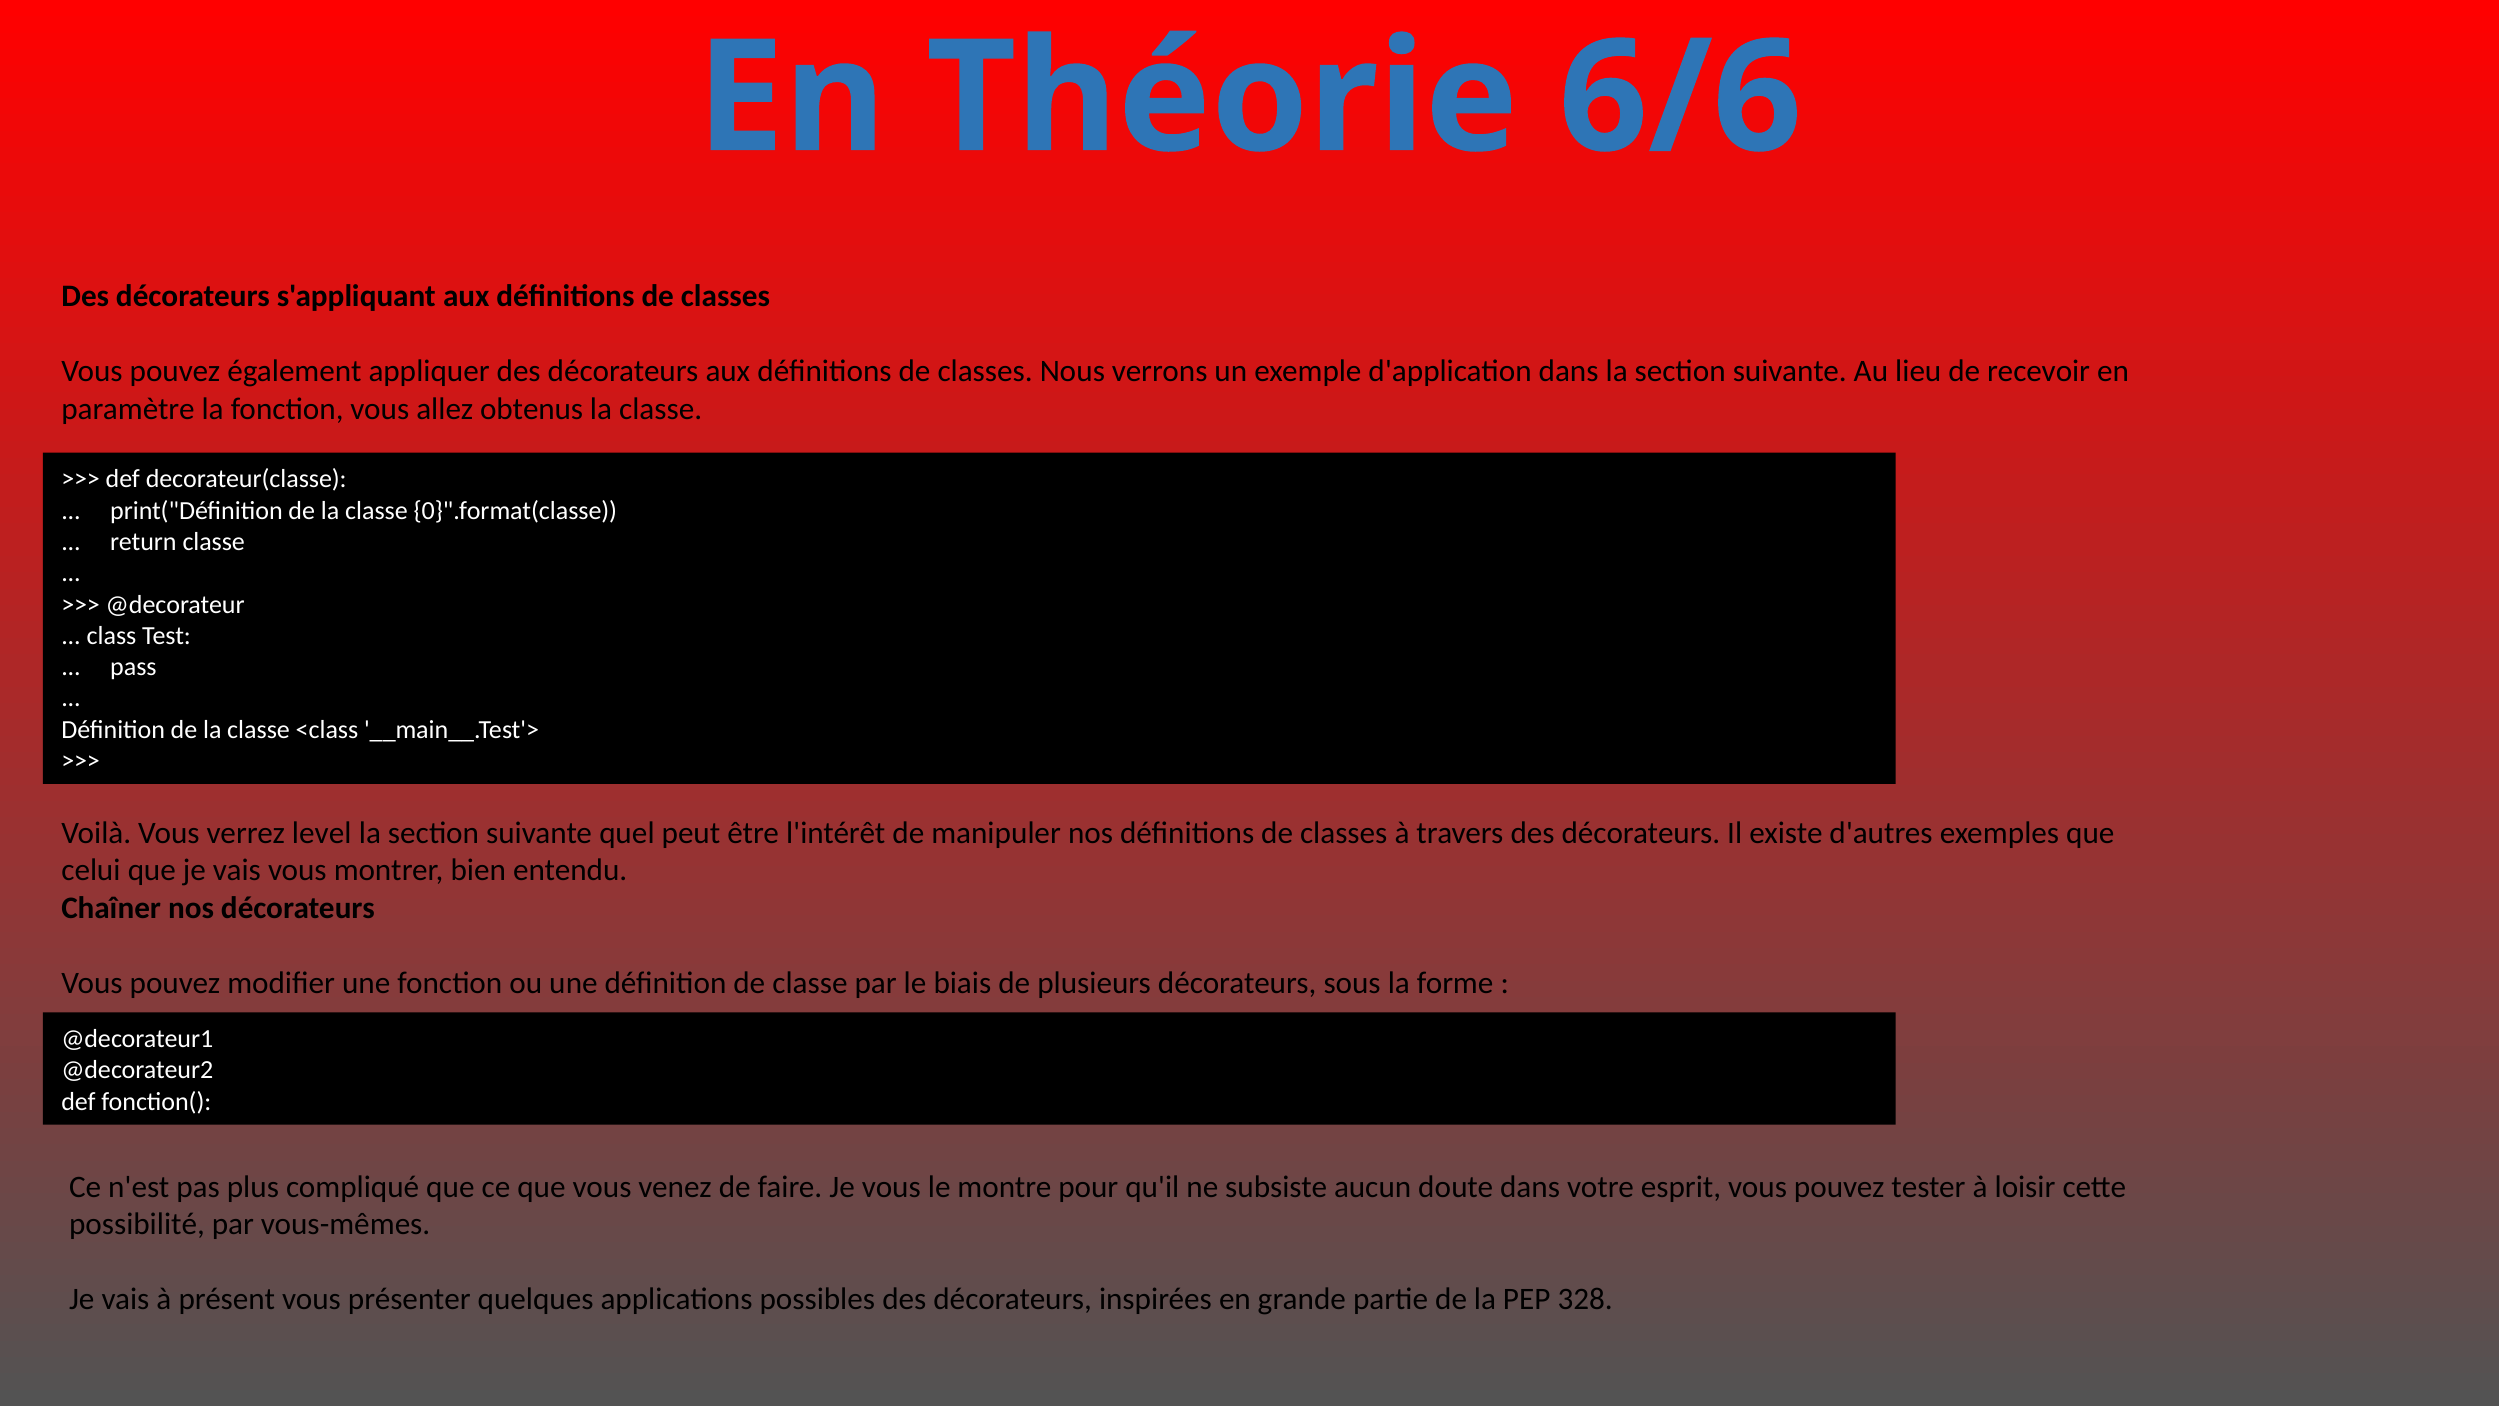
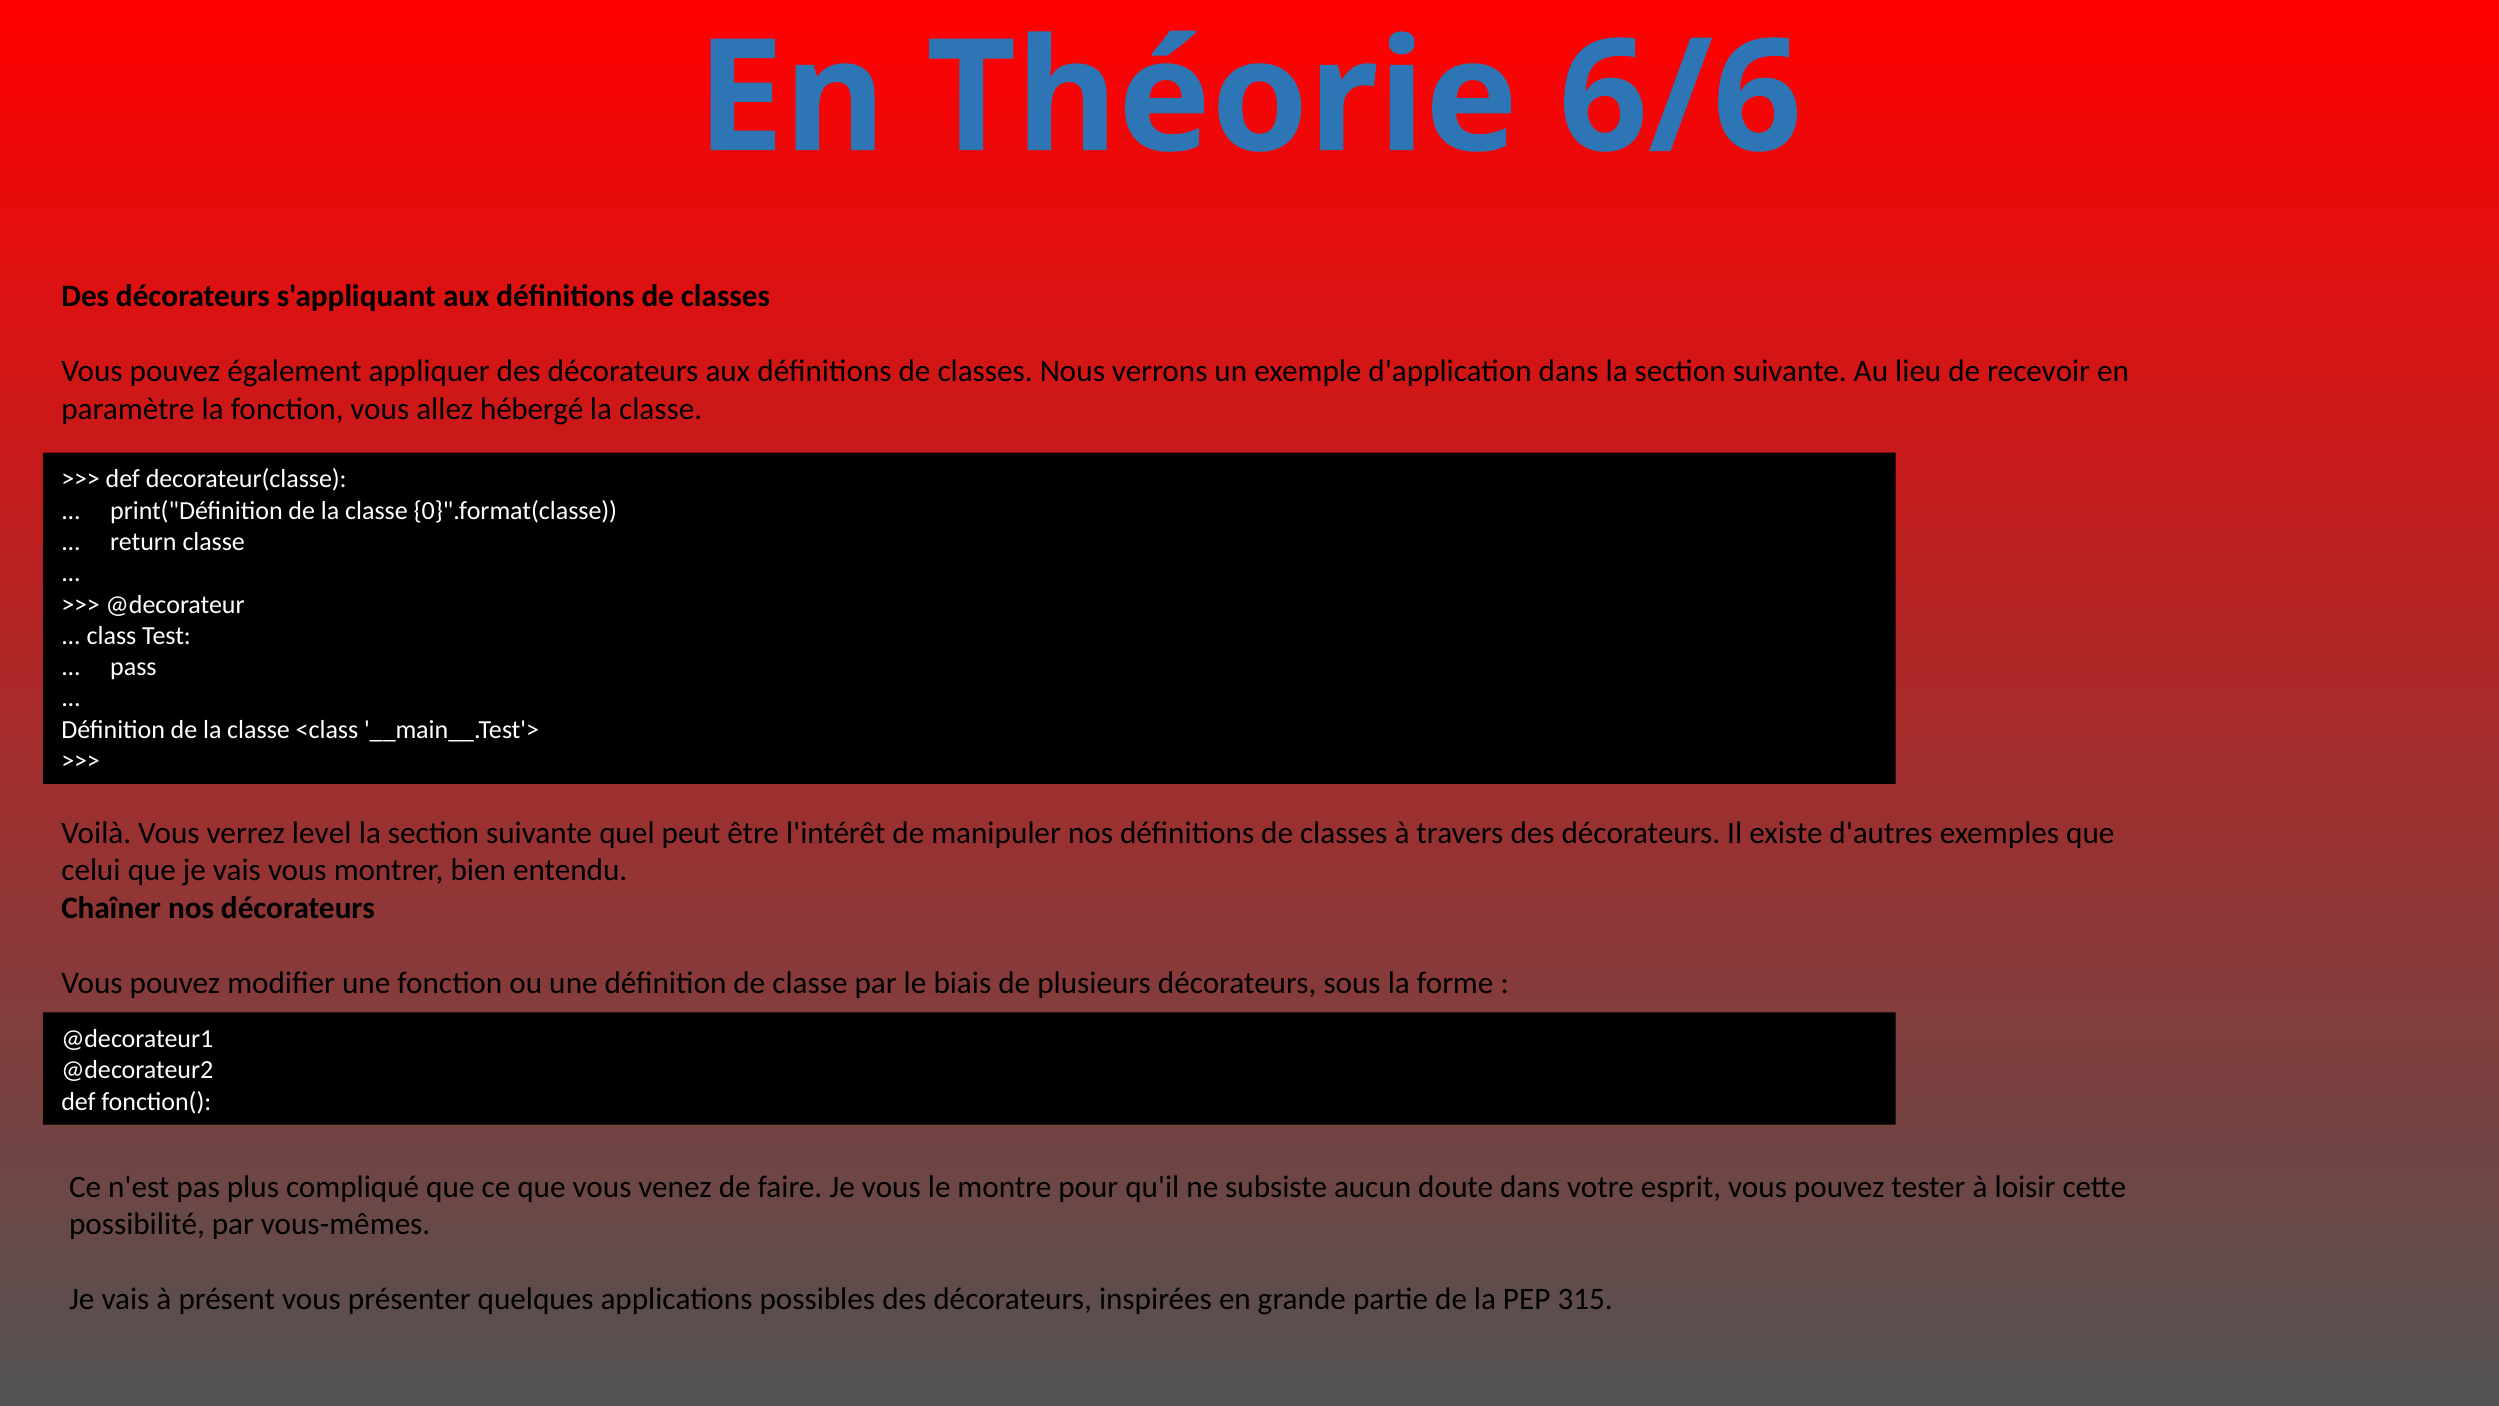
obtenus: obtenus -> hébergé
328: 328 -> 315
